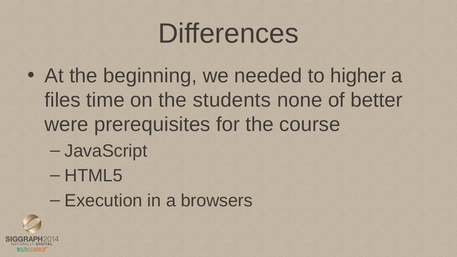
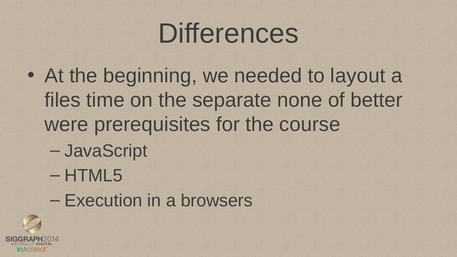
higher: higher -> layout
students: students -> separate
